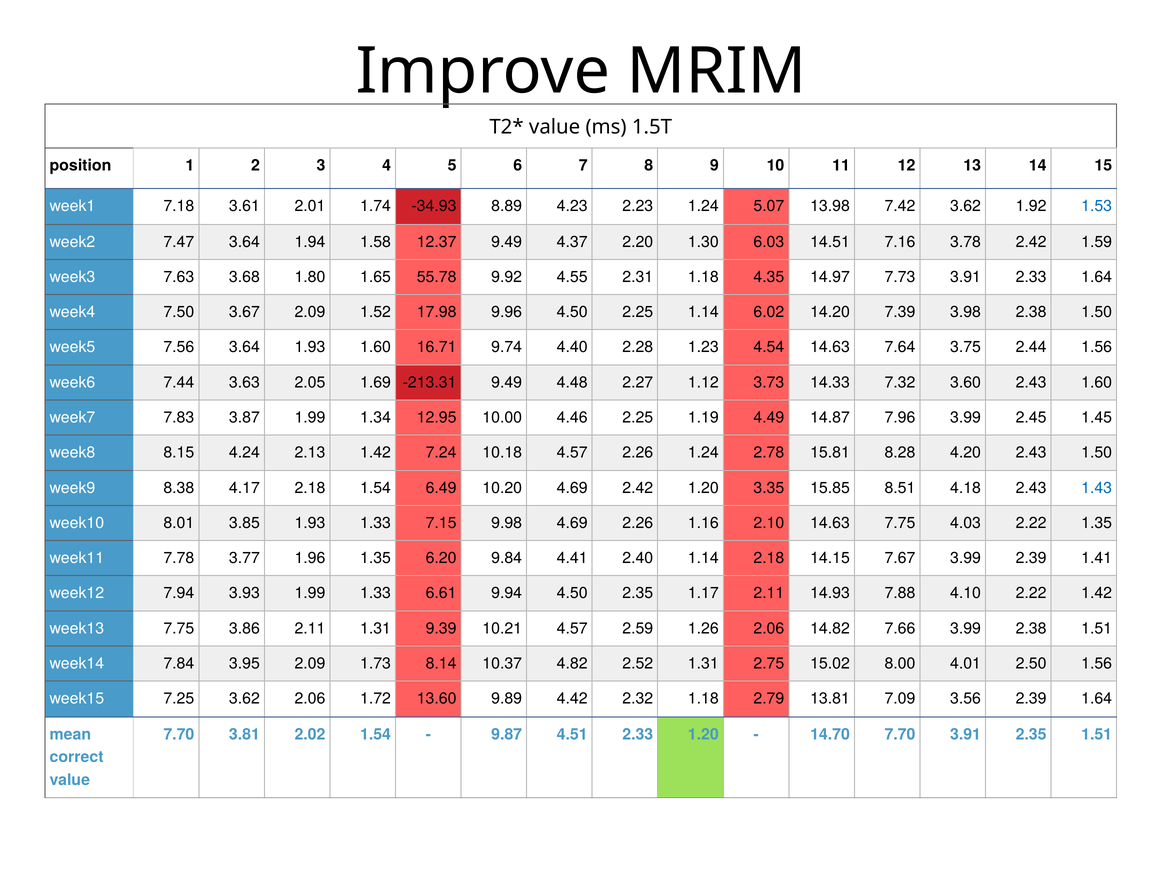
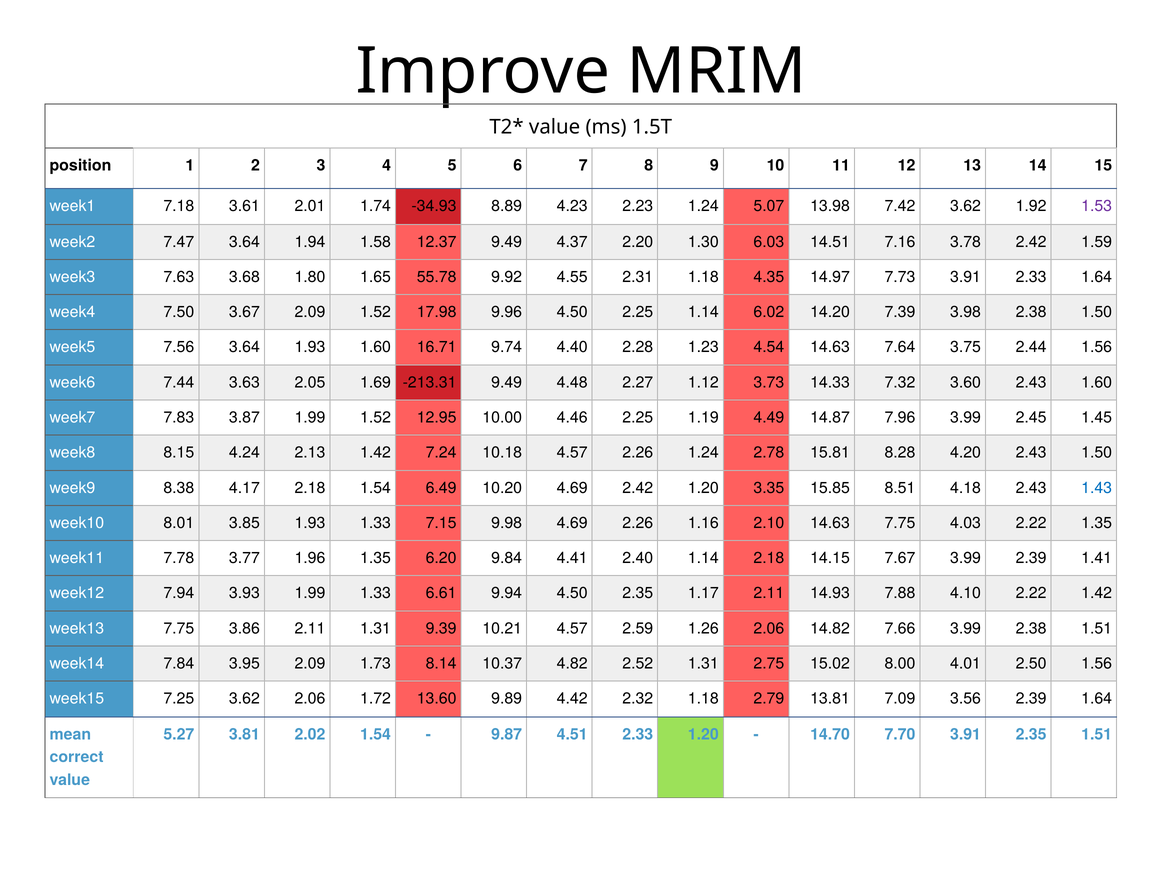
1.53 colour: blue -> purple
1.99 1.34: 1.34 -> 1.52
7.70 at (179, 735): 7.70 -> 5.27
